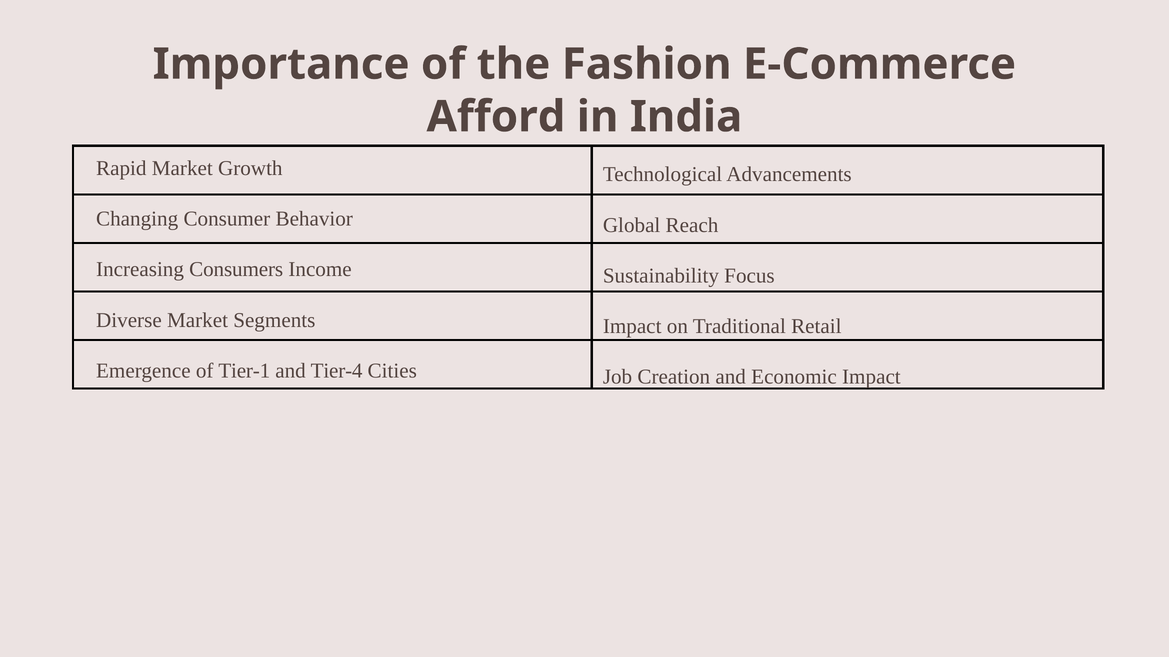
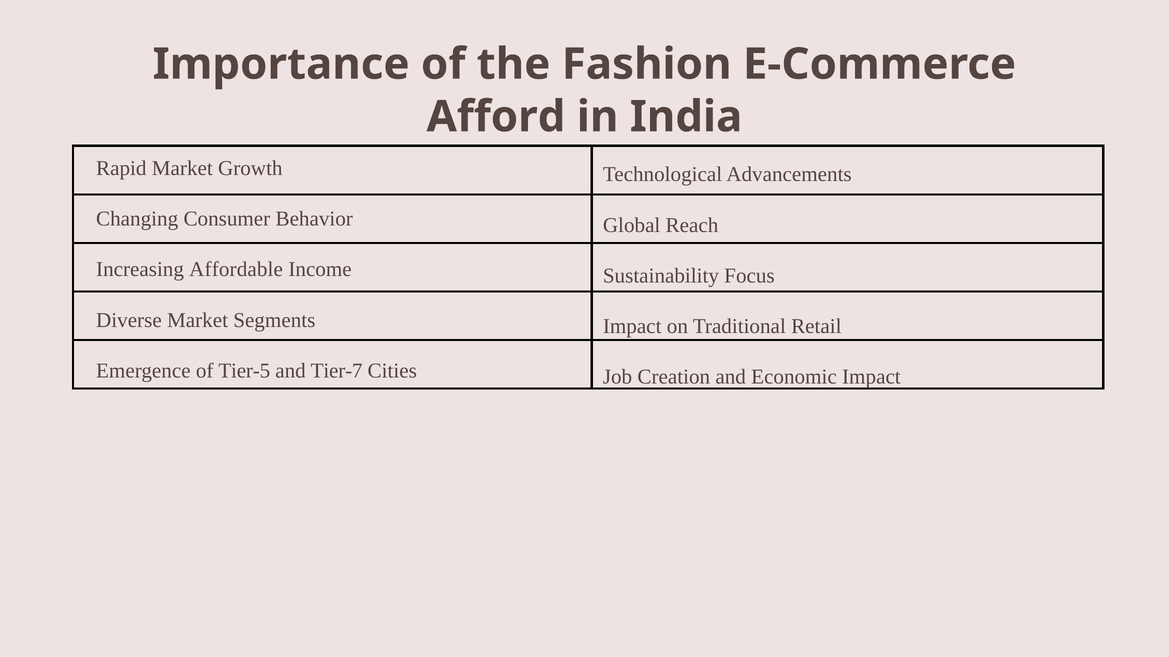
Consumers: Consumers -> Affordable
Tier-1: Tier-1 -> Tier-5
Tier-4: Tier-4 -> Tier-7
